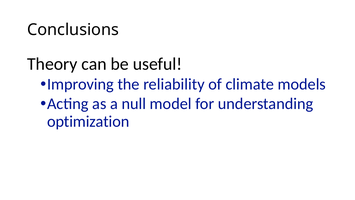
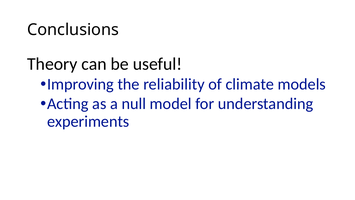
optimization: optimization -> experiments
